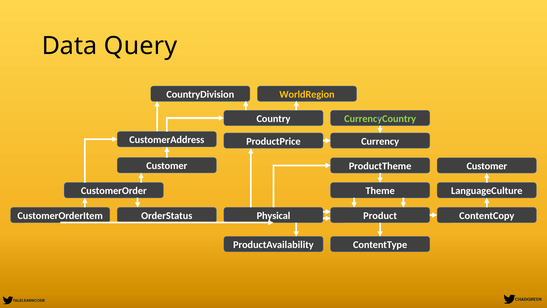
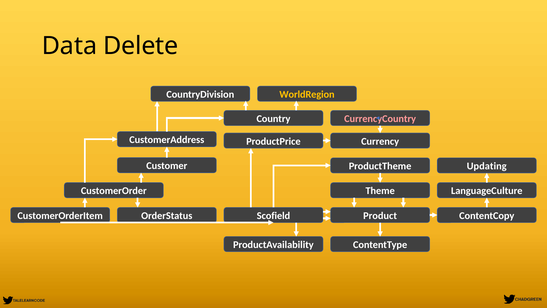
Query: Query -> Delete
CurrencyCountry colour: light green -> pink
Customer at (487, 166): Customer -> Updating
Physical: Physical -> Scofield
